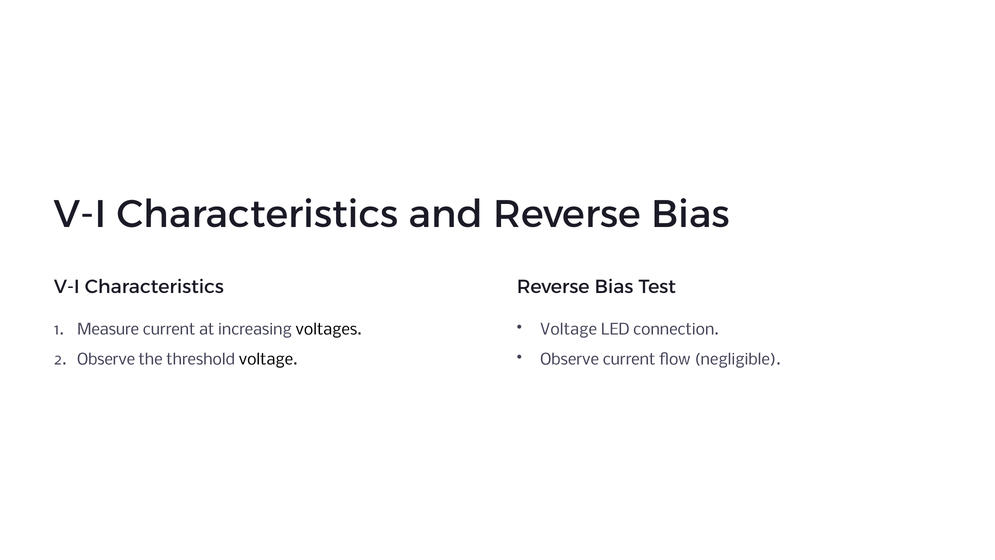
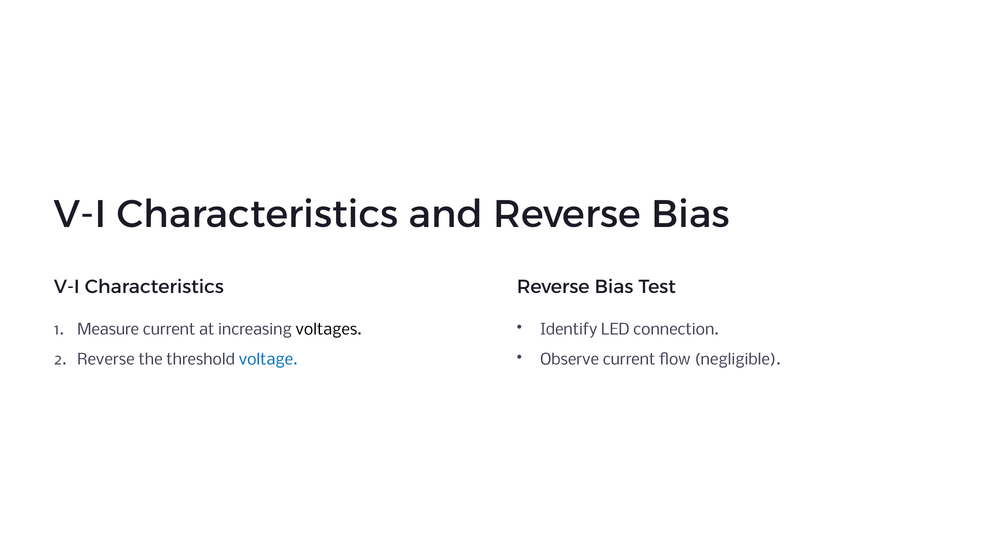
Voltage at (569, 330): Voltage -> Identify
Observe at (106, 360): Observe -> Reverse
voltage at (268, 360) colour: black -> blue
